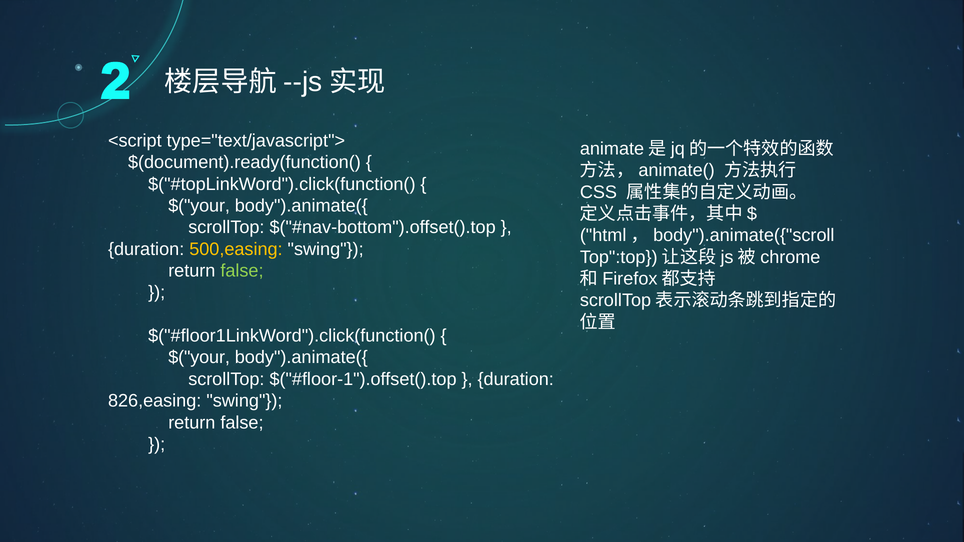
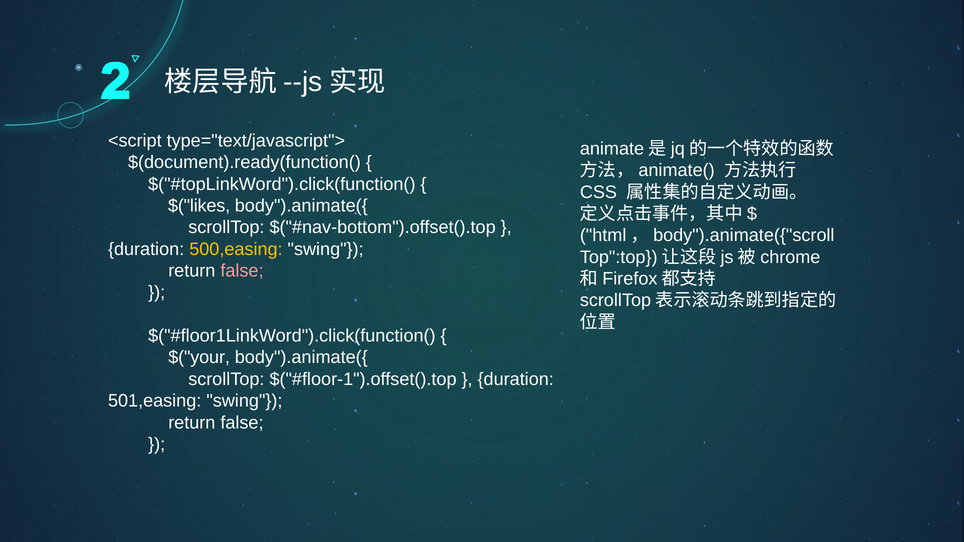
$("your at (199, 206): $("your -> $("likes
false at (242, 271) colour: light green -> pink
826,easing: 826,easing -> 501,easing
